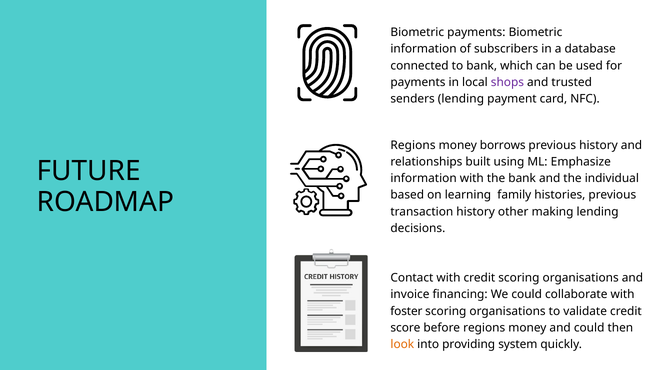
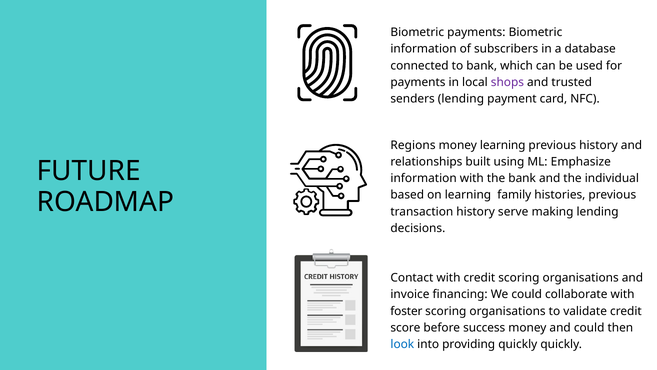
money borrows: borrows -> learning
other: other -> serve
before regions: regions -> success
look colour: orange -> blue
providing system: system -> quickly
